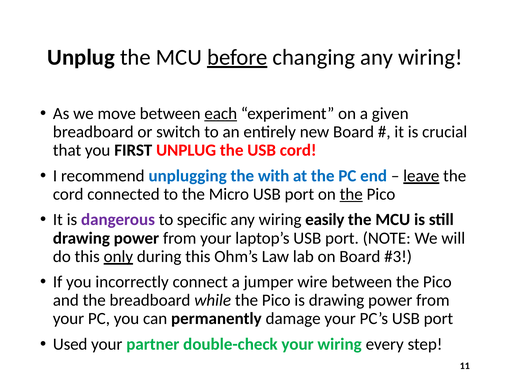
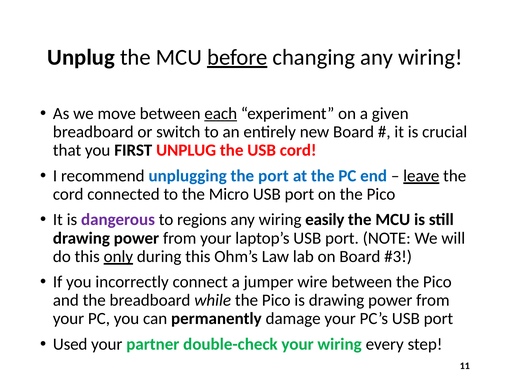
the with: with -> port
the at (351, 194) underline: present -> none
specific: specific -> regions
